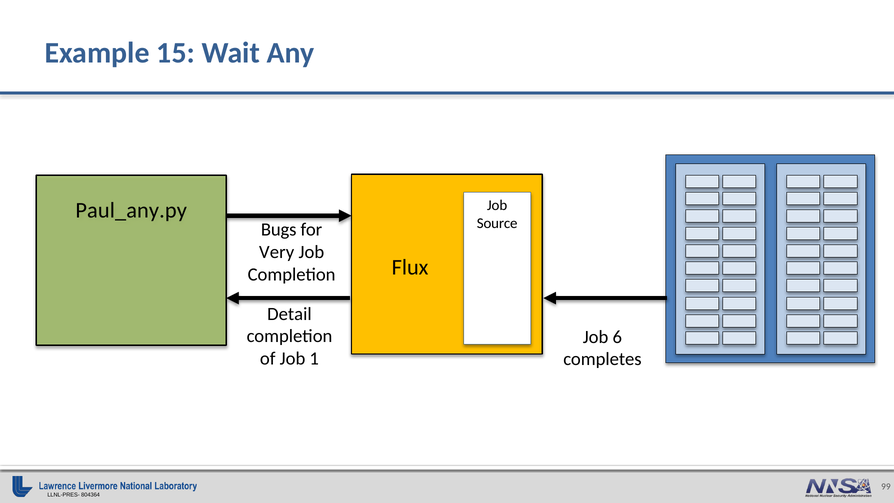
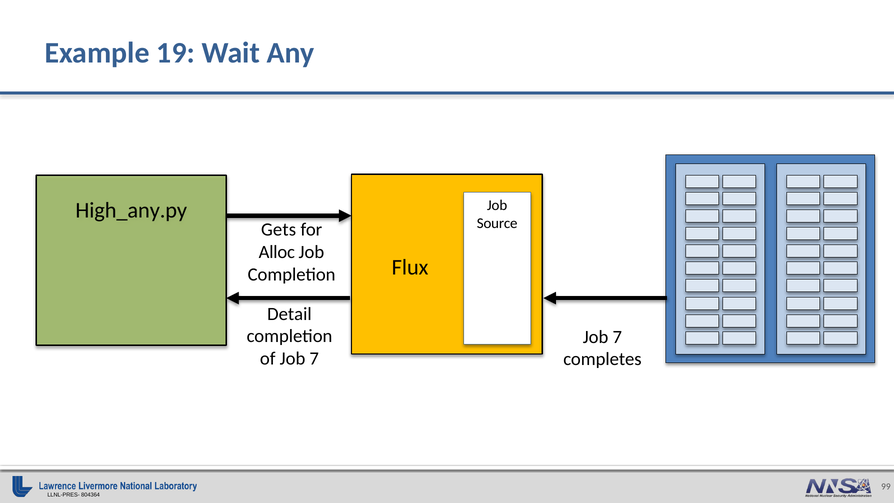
15: 15 -> 19
Paul_any.py: Paul_any.py -> High_any.py
Bugs: Bugs -> Gets
Very: Very -> Alloc
6 at (617, 337): 6 -> 7
of Job 1: 1 -> 7
